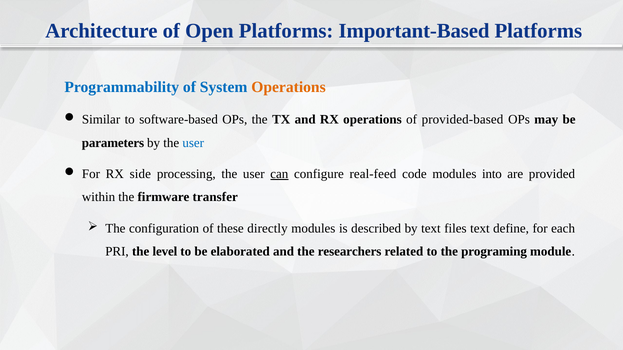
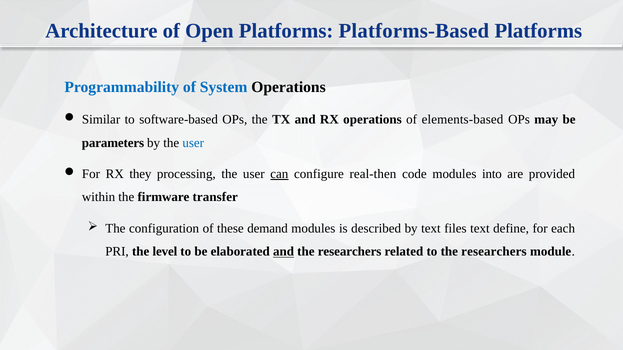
Important-Based: Important-Based -> Platforms-Based
Operations at (289, 87) colour: orange -> black
provided-based: provided-based -> elements-based
side: side -> they
real-feed: real-feed -> real-then
directly: directly -> demand
and at (284, 252) underline: none -> present
to the programing: programing -> researchers
